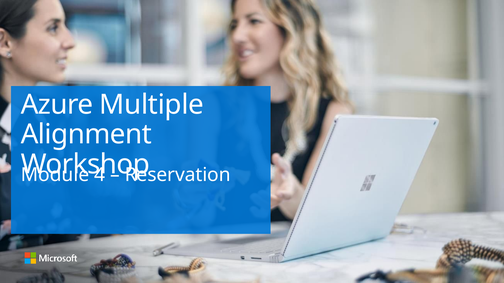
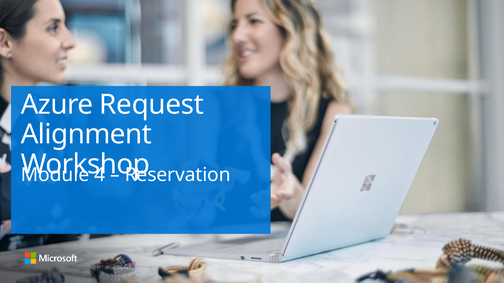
Multiple: Multiple -> Request
